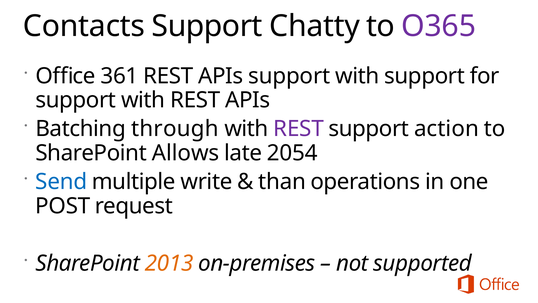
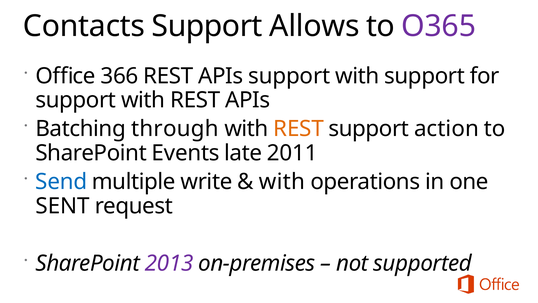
Chatty: Chatty -> Allows
361: 361 -> 366
REST at (299, 129) colour: purple -> orange
Allows: Allows -> Events
2054: 2054 -> 2011
than at (282, 182): than -> with
POST: POST -> SENT
2013 colour: orange -> purple
